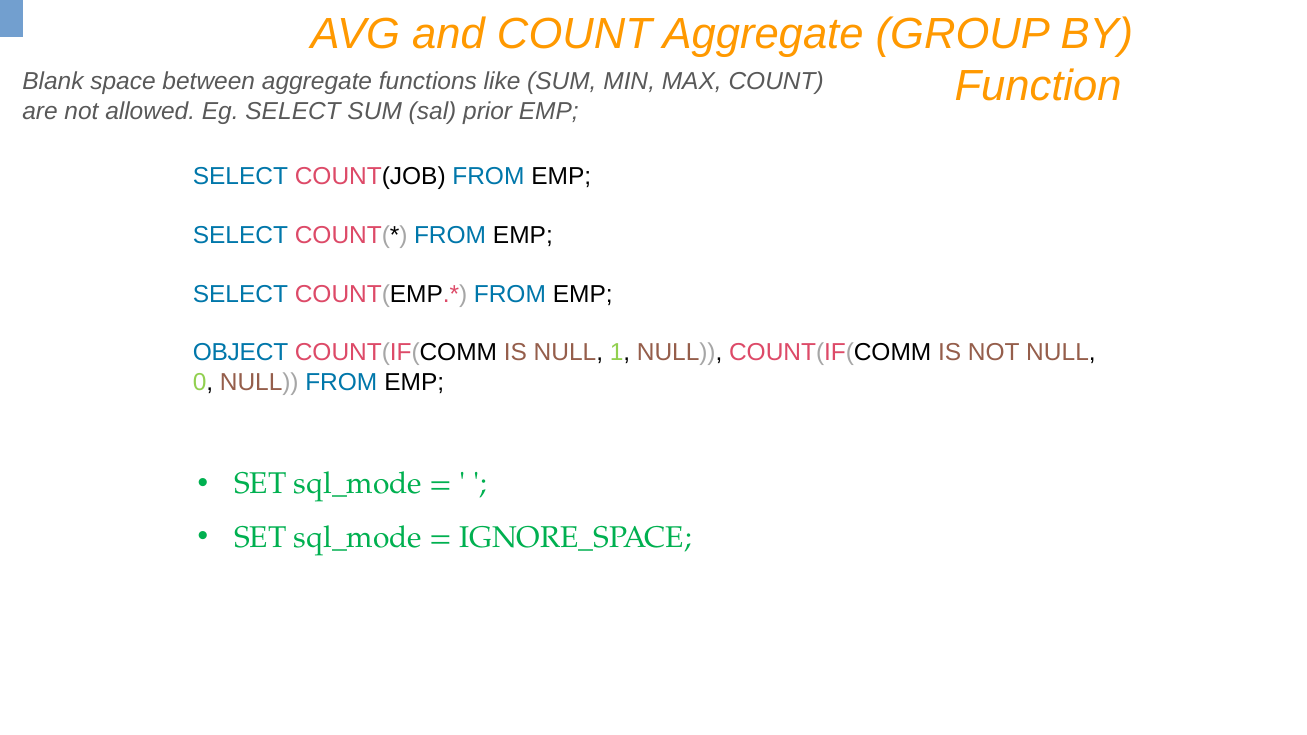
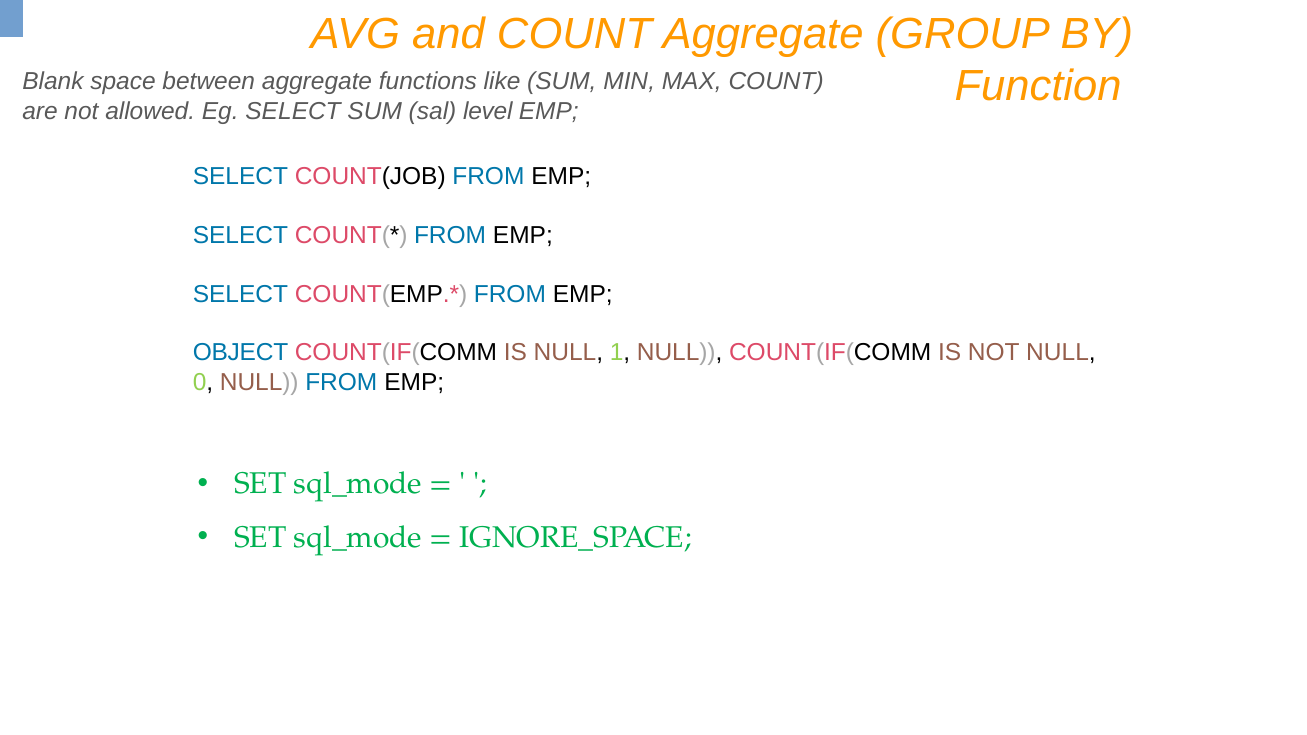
prior: prior -> level
